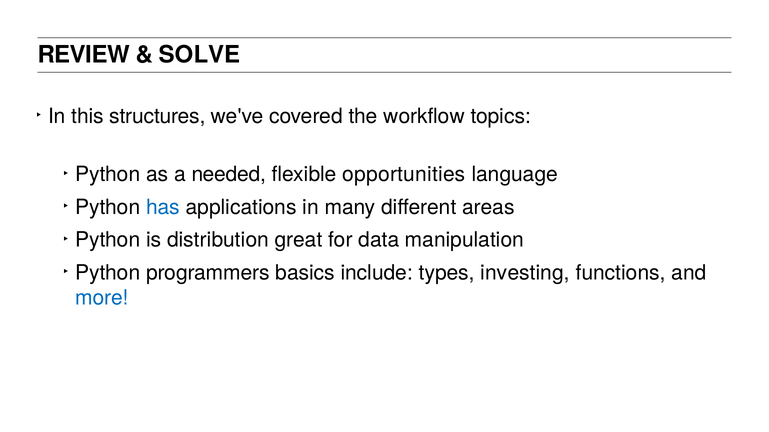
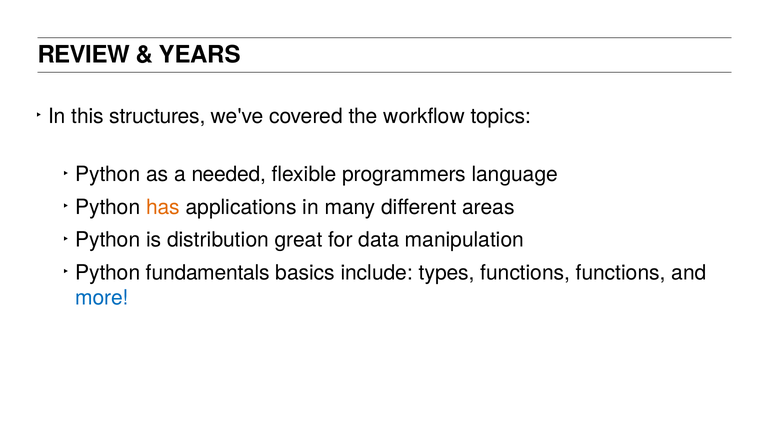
SOLVE: SOLVE -> YEARS
opportunities: opportunities -> programmers
has colour: blue -> orange
programmers: programmers -> fundamentals
types investing: investing -> functions
